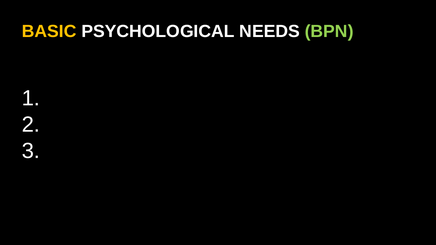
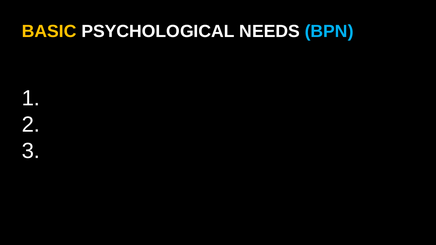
BPN colour: light green -> light blue
